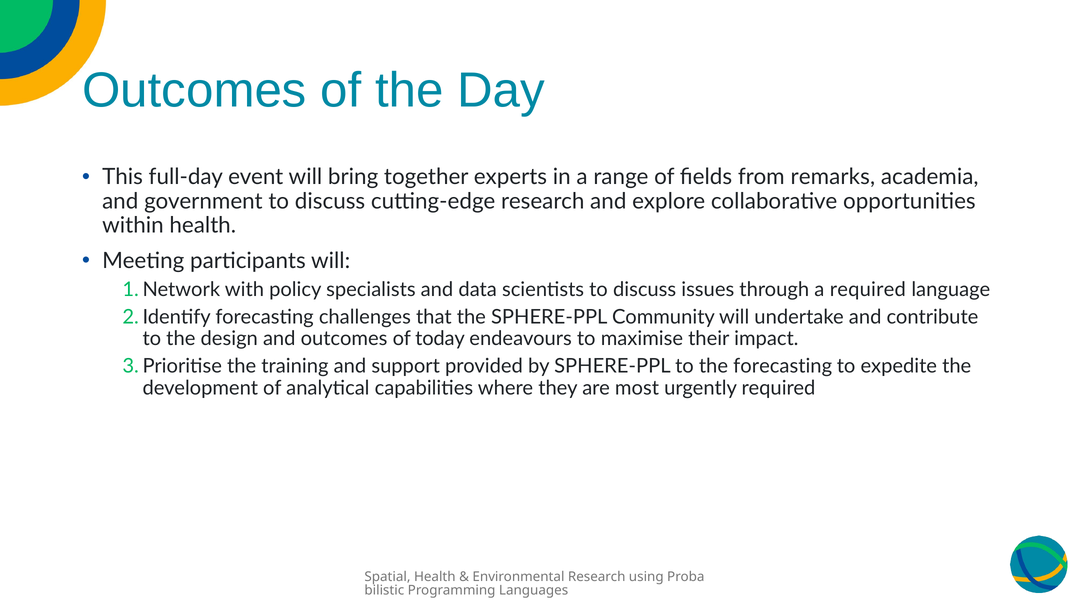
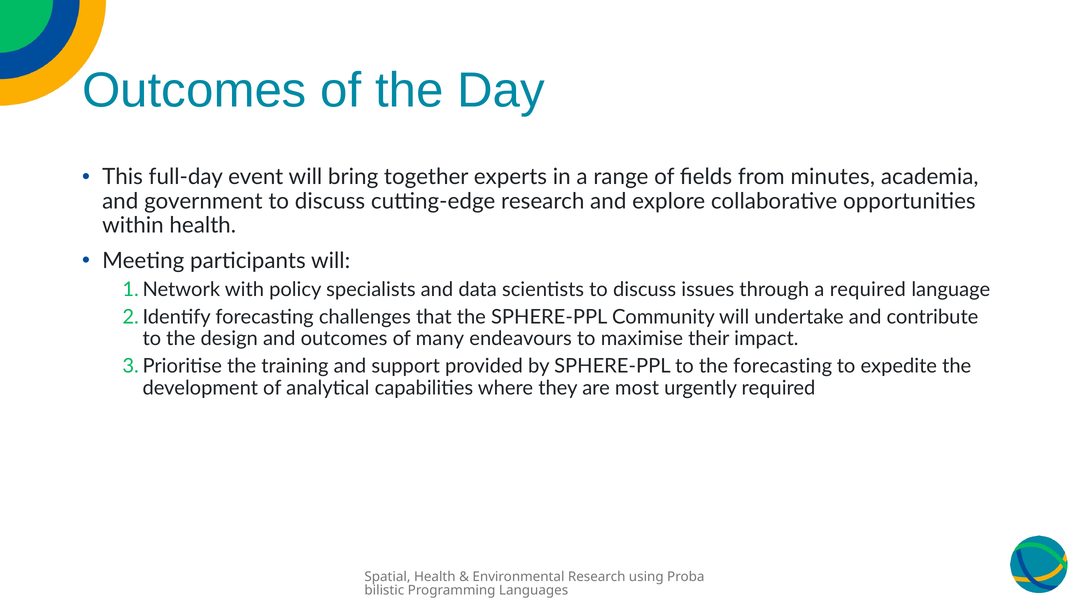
remarks: remarks -> minutes
today: today -> many
